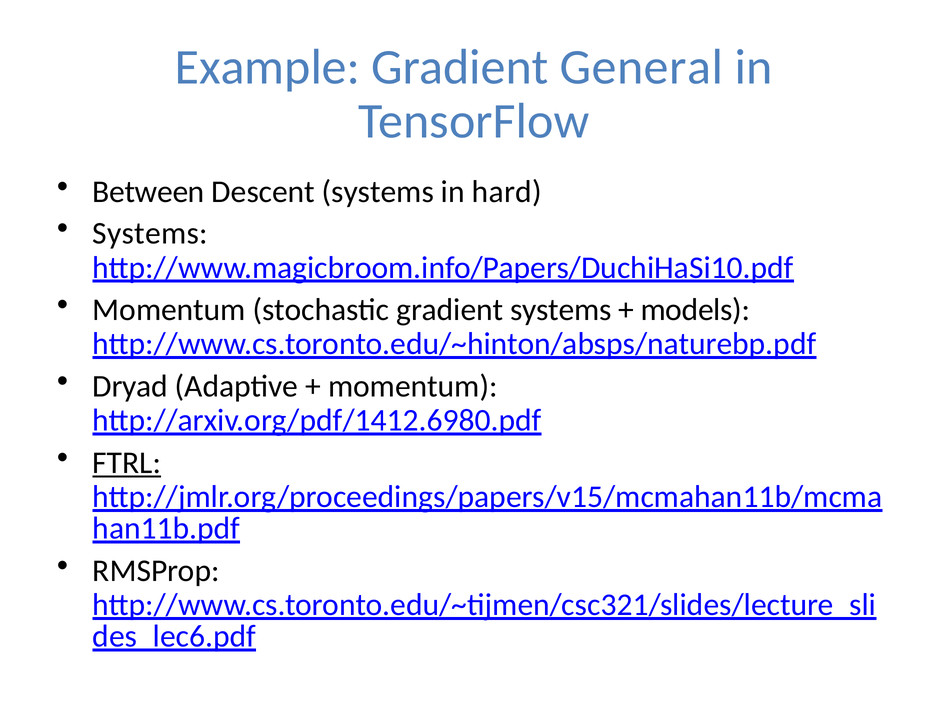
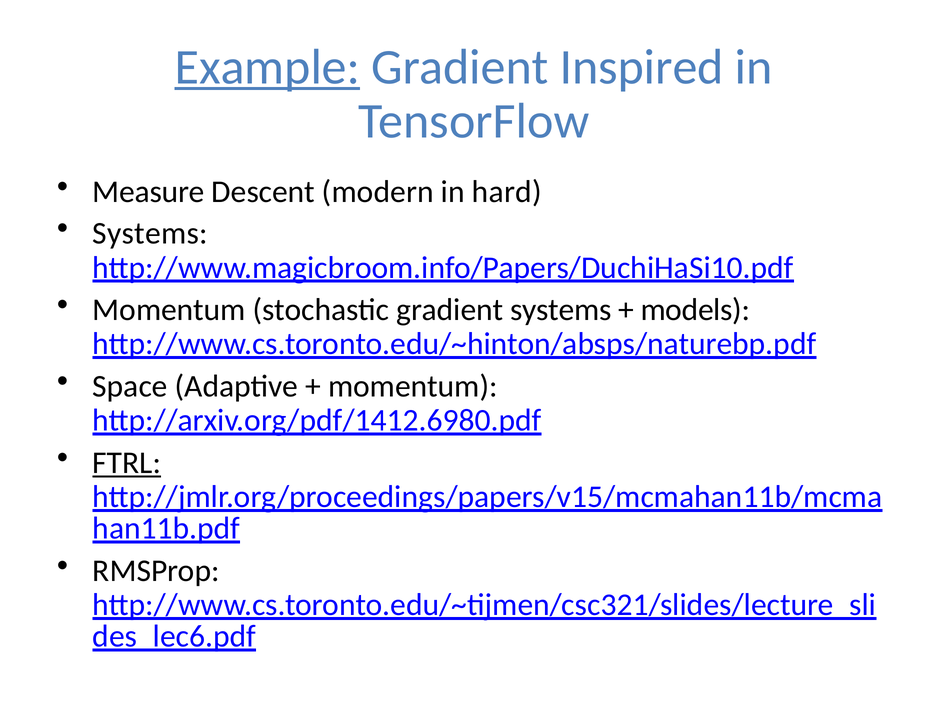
Example underline: none -> present
General: General -> Inspired
Between: Between -> Measure
Descent systems: systems -> modern
Dryad: Dryad -> Space
